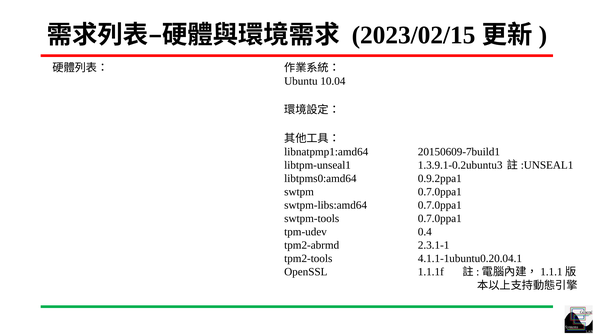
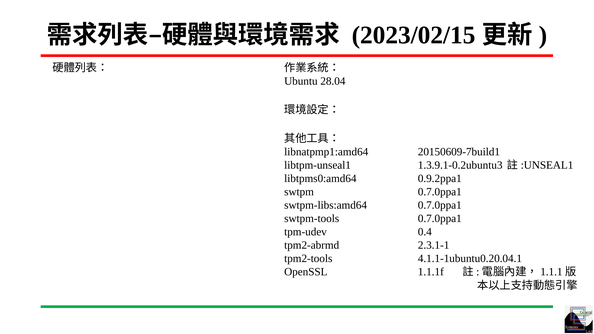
10.04: 10.04 -> 28.04
